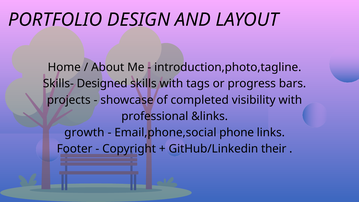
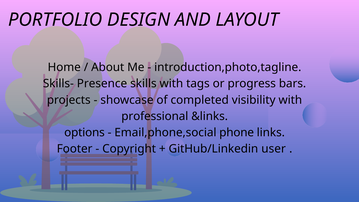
Designed: Designed -> Presence
growth: growth -> options
their: their -> user
